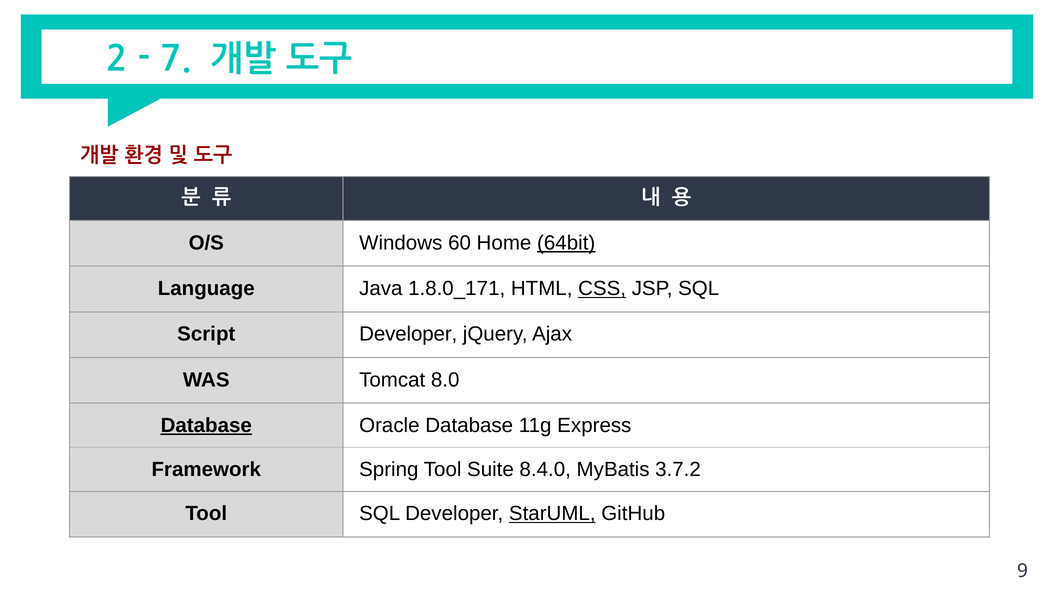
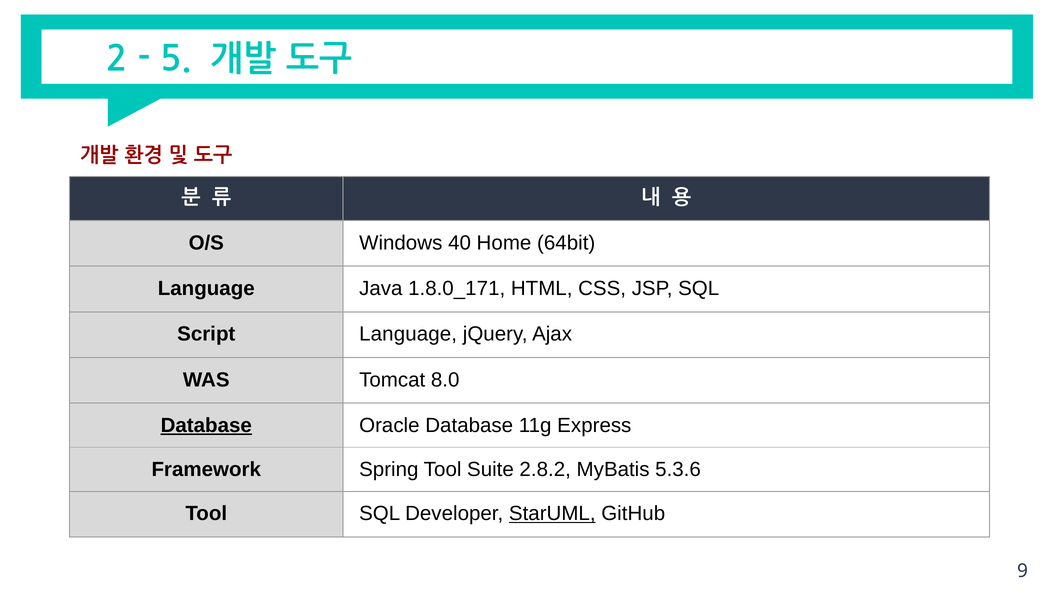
7: 7 -> 5
60: 60 -> 40
64bit underline: present -> none
CSS underline: present -> none
Script Developer: Developer -> Language
8.4.0: 8.4.0 -> 2.8.2
3.7.2: 3.7.2 -> 5.3.6
